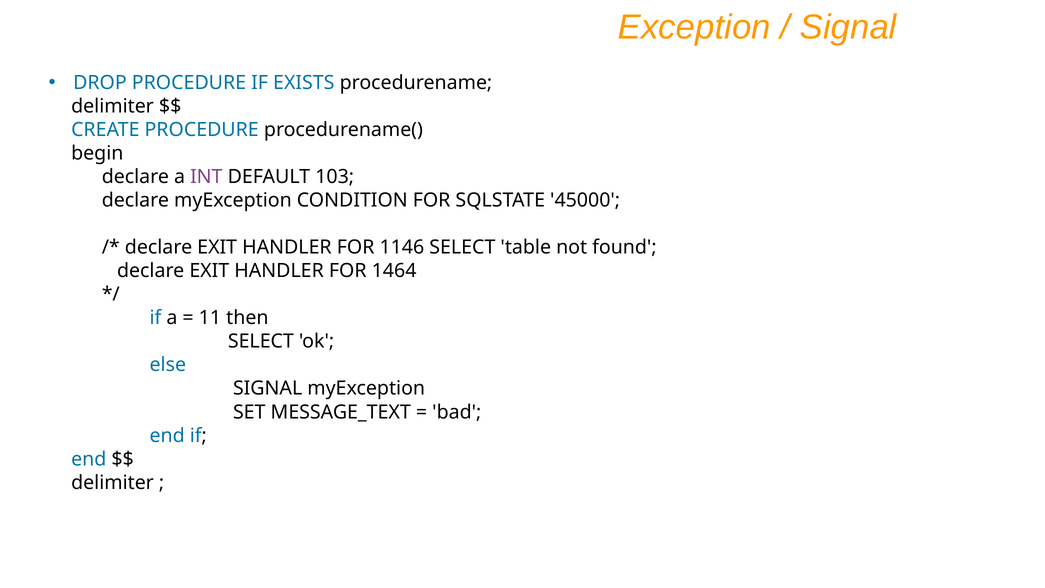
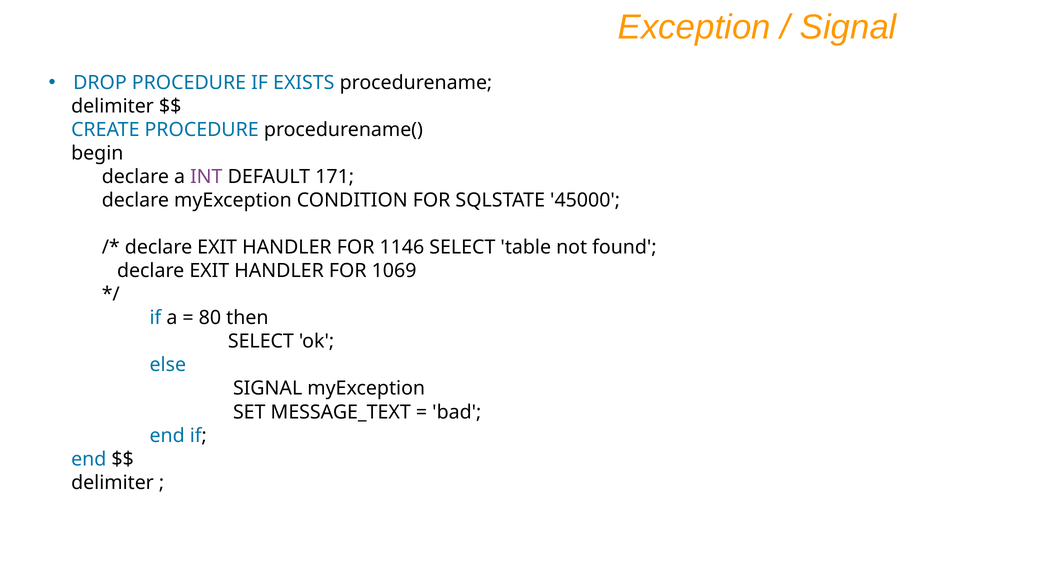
103: 103 -> 171
1464: 1464 -> 1069
11: 11 -> 80
